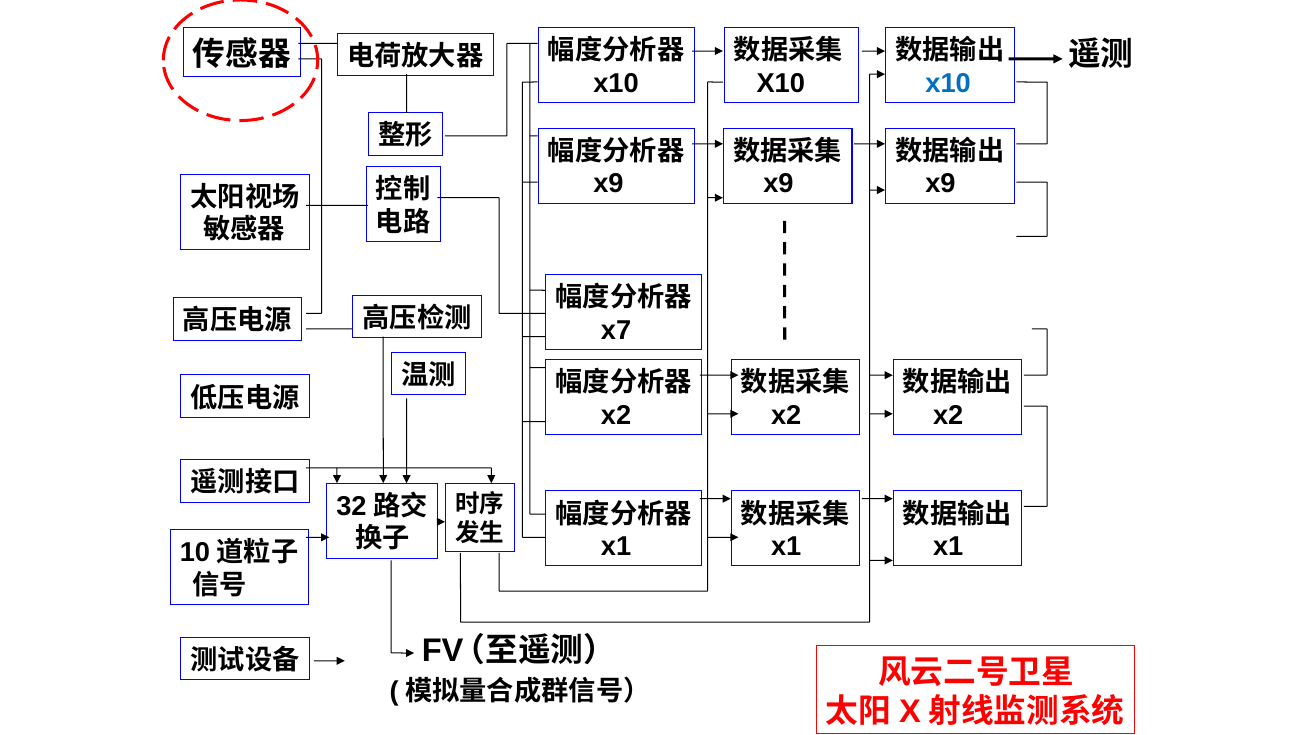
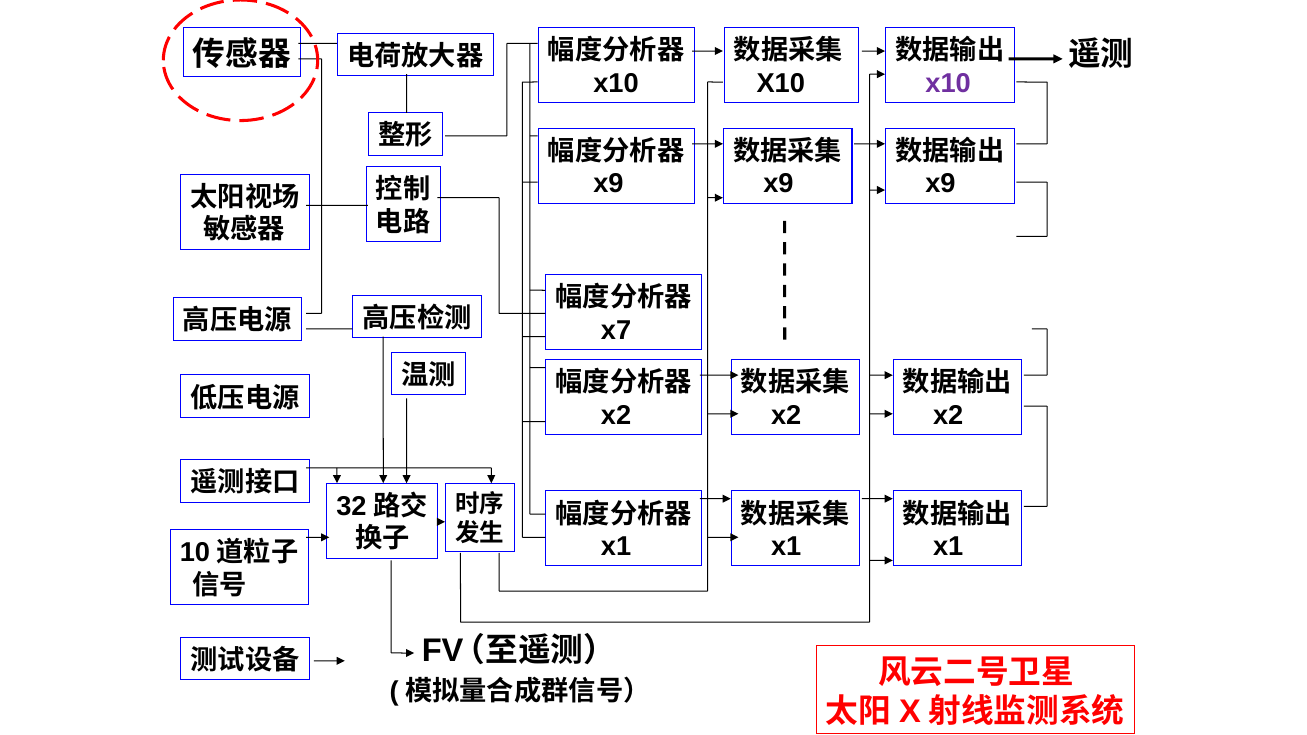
x10 at (948, 84) colour: blue -> purple
